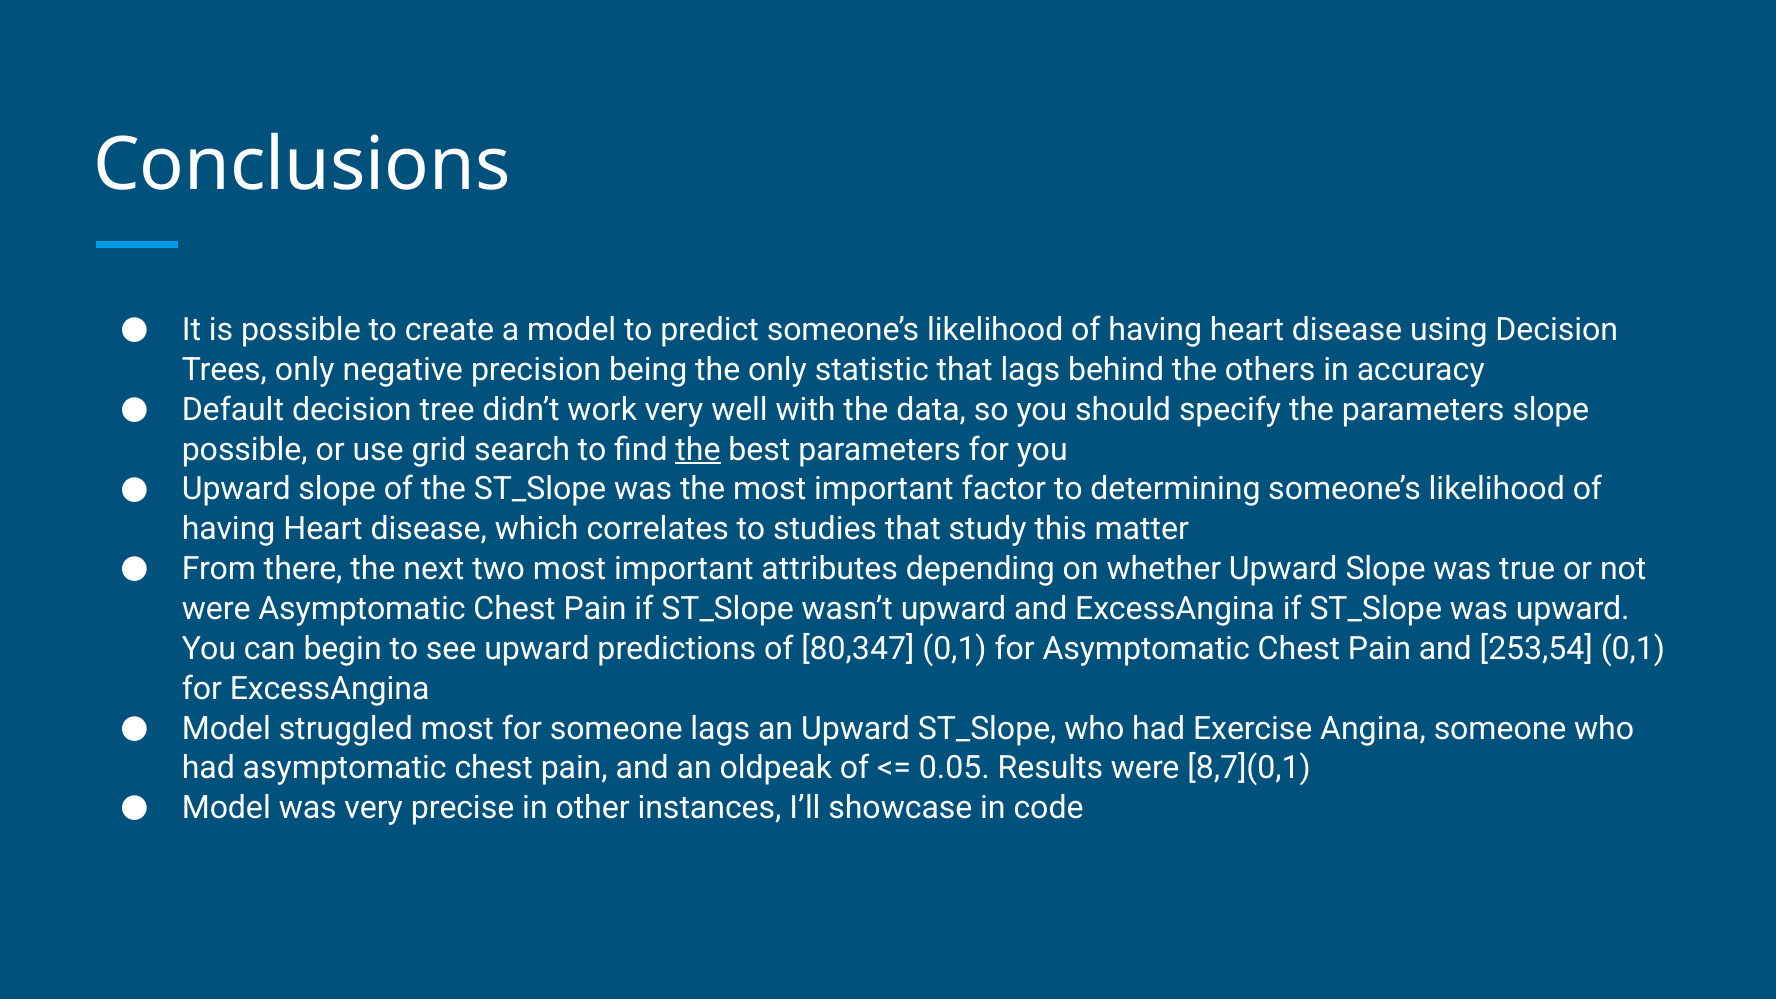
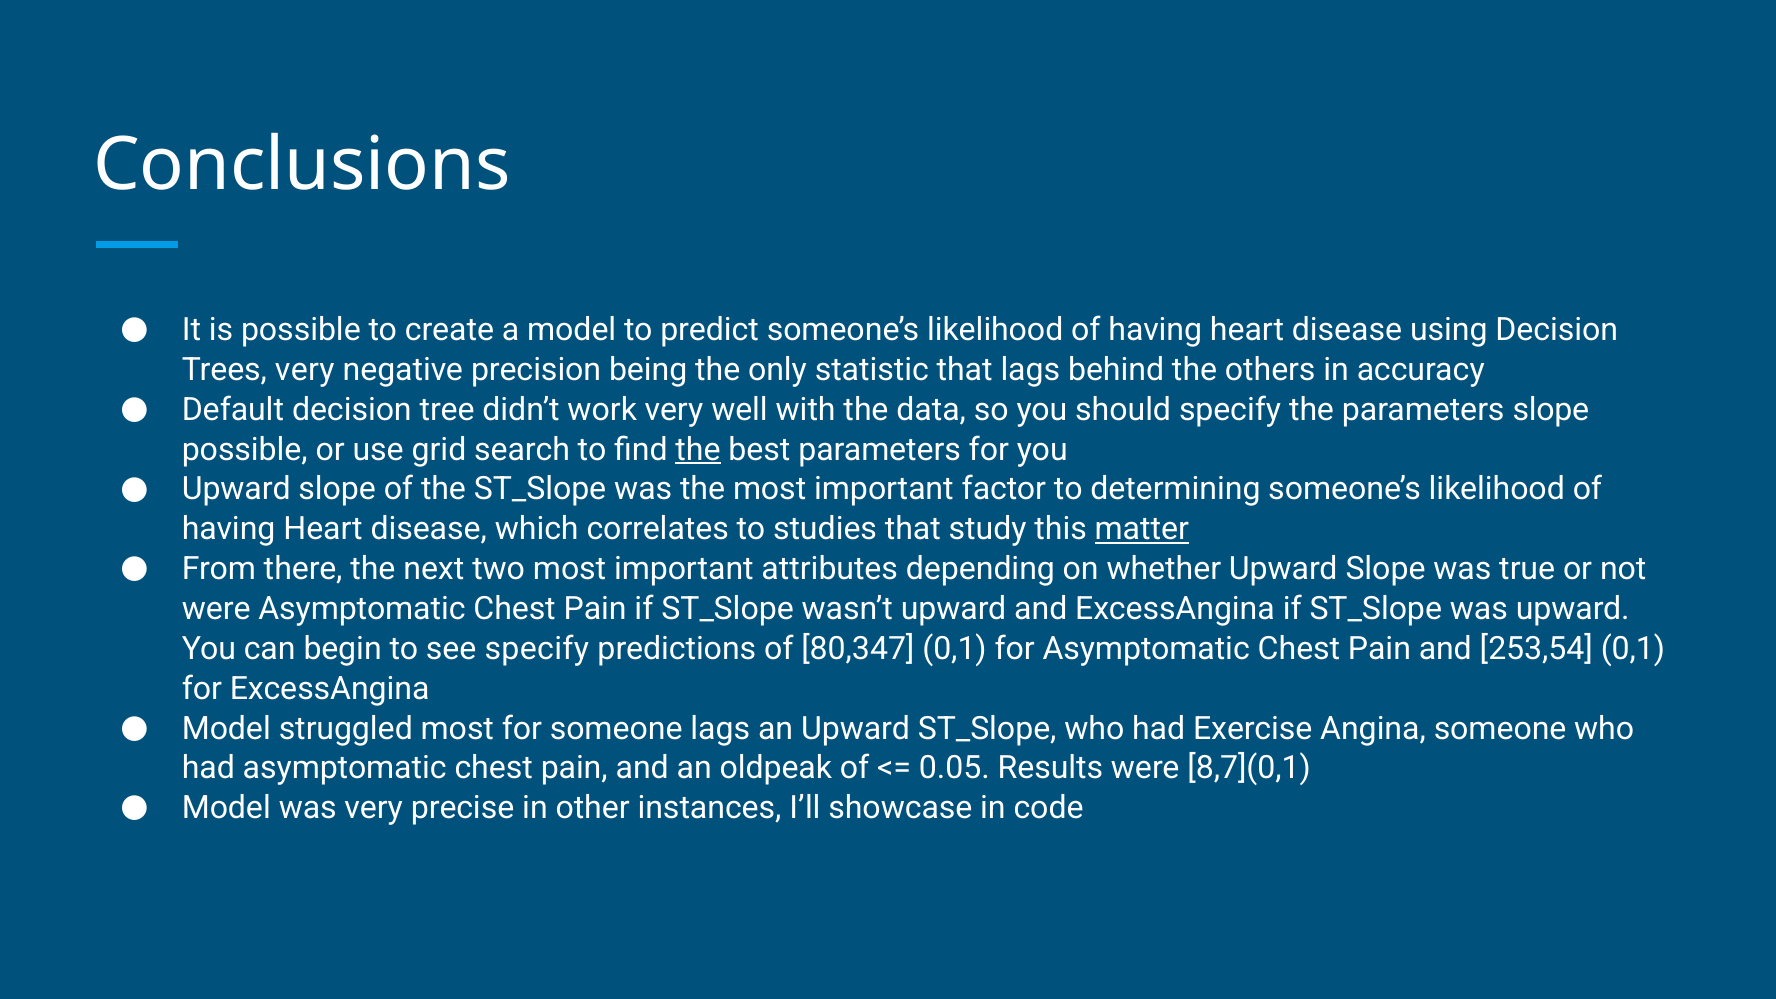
Trees only: only -> very
matter underline: none -> present
see upward: upward -> specify
